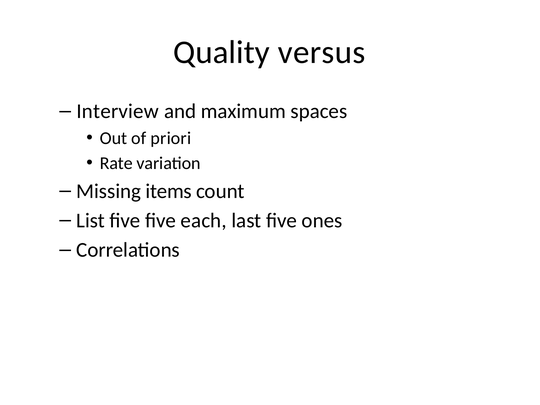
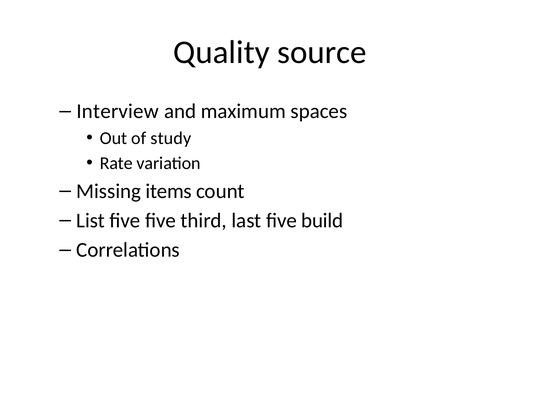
versus: versus -> source
priori: priori -> study
each: each -> third
ones: ones -> build
